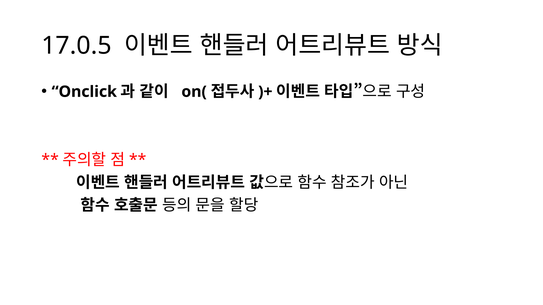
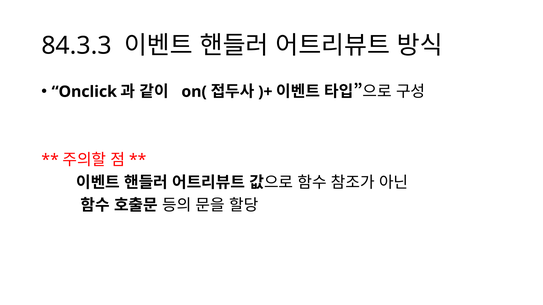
17.0.5: 17.0.5 -> 84.3.3
